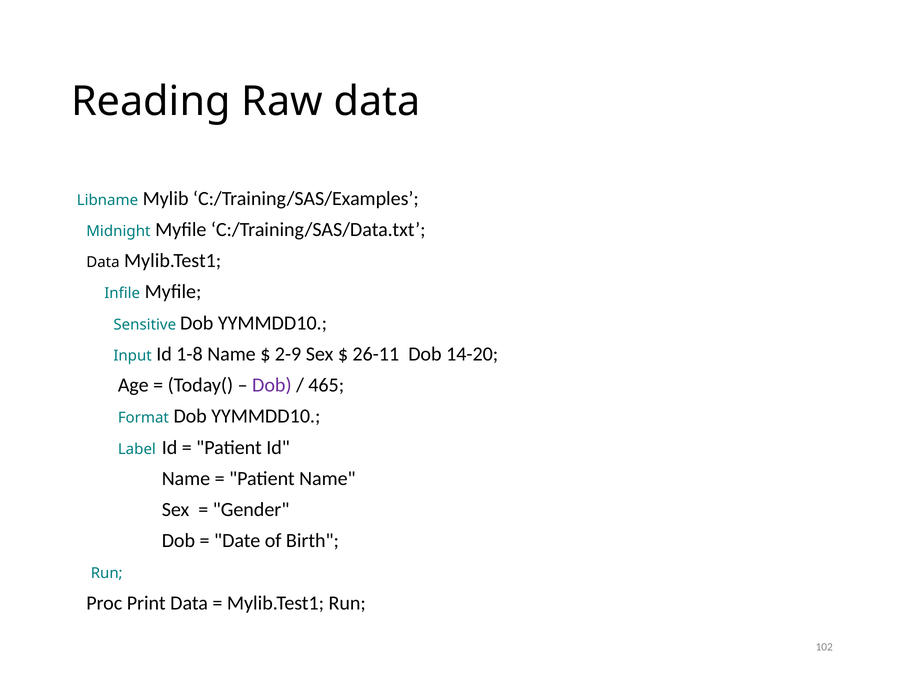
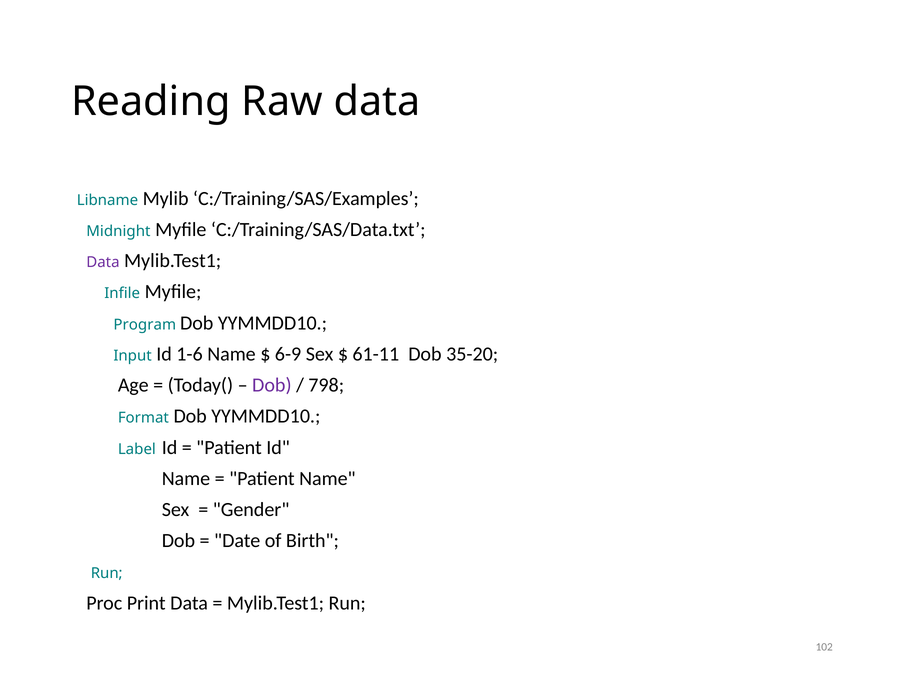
Data at (103, 262) colour: black -> purple
Sensitive: Sensitive -> Program
1-8: 1-8 -> 1-6
2-9: 2-9 -> 6-9
26-11: 26-11 -> 61-11
14-20: 14-20 -> 35-20
465: 465 -> 798
